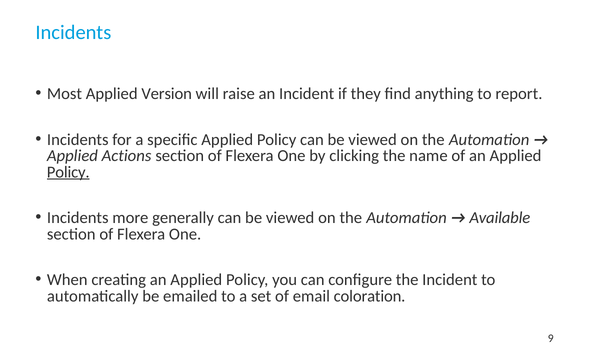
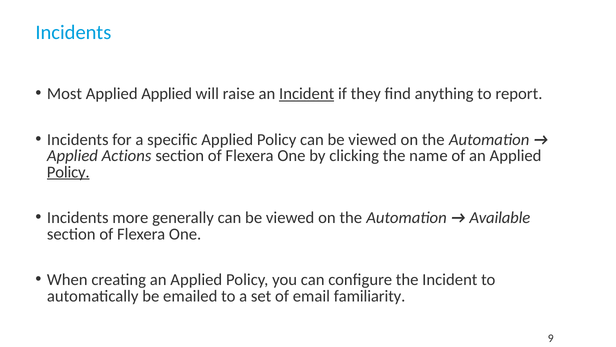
Applied Version: Version -> Applied
Incident at (307, 94) underline: none -> present
coloration: coloration -> familiarity
